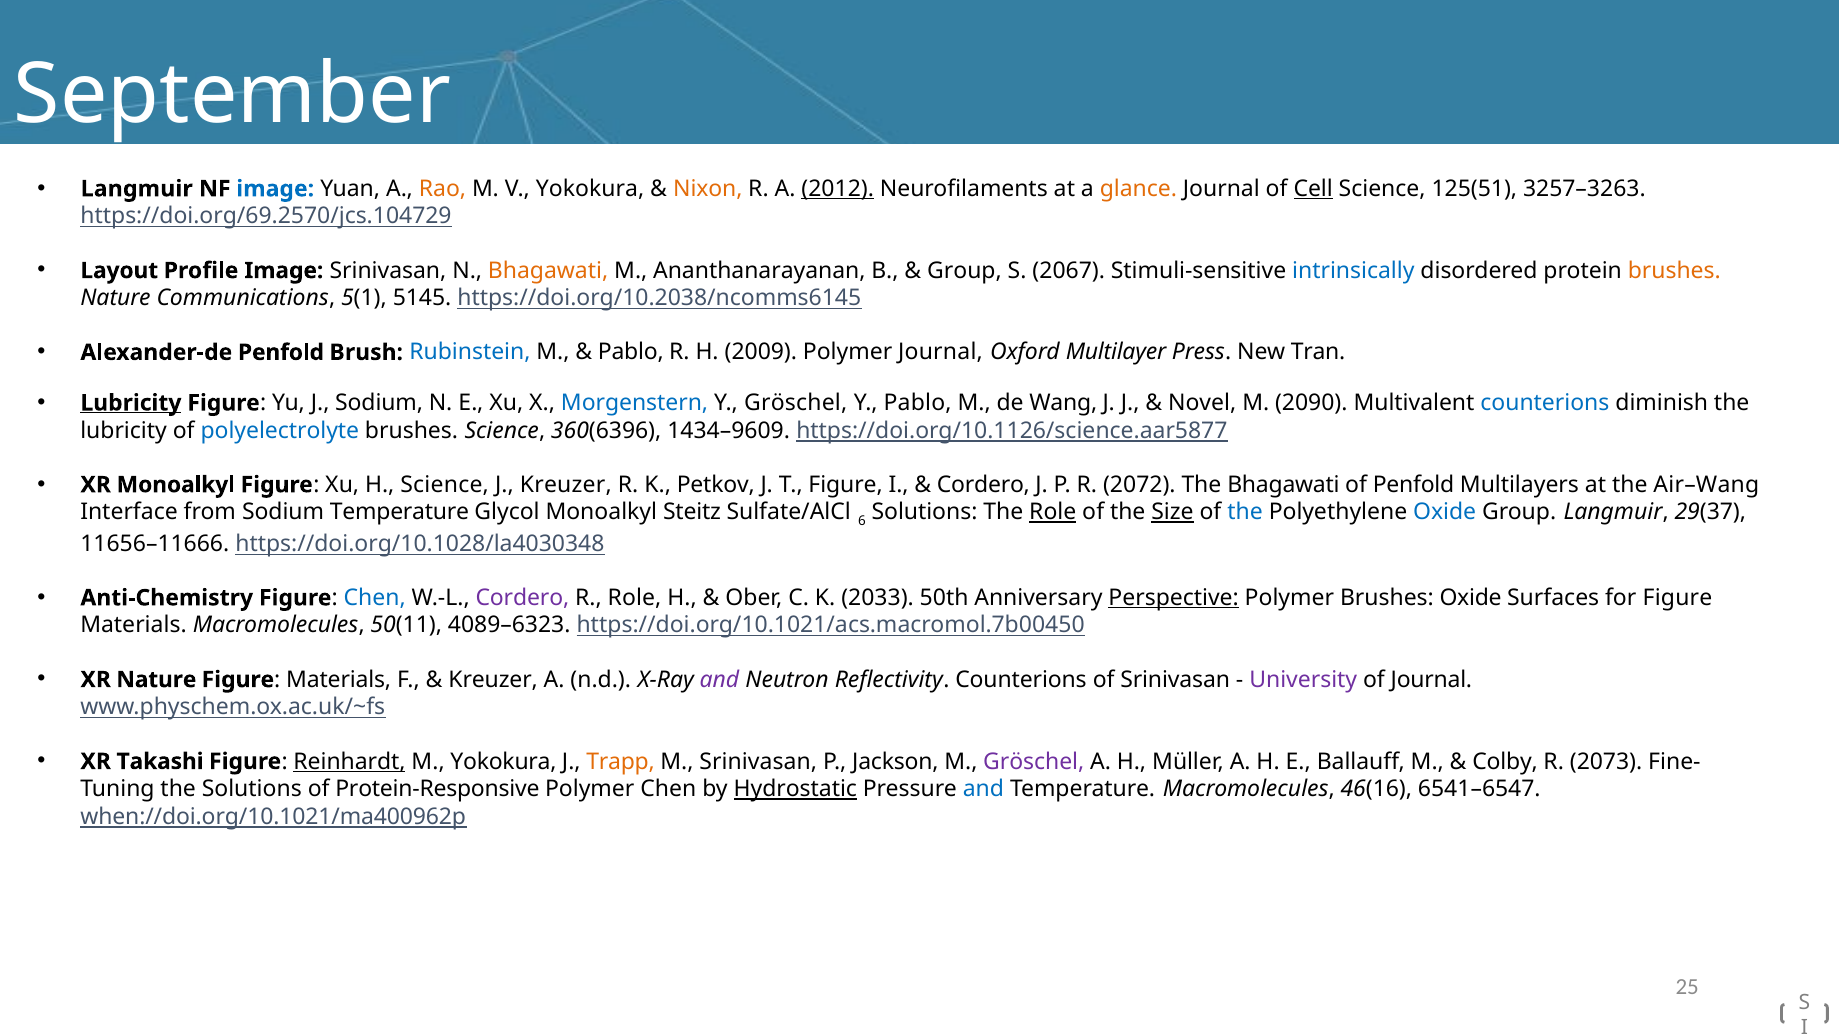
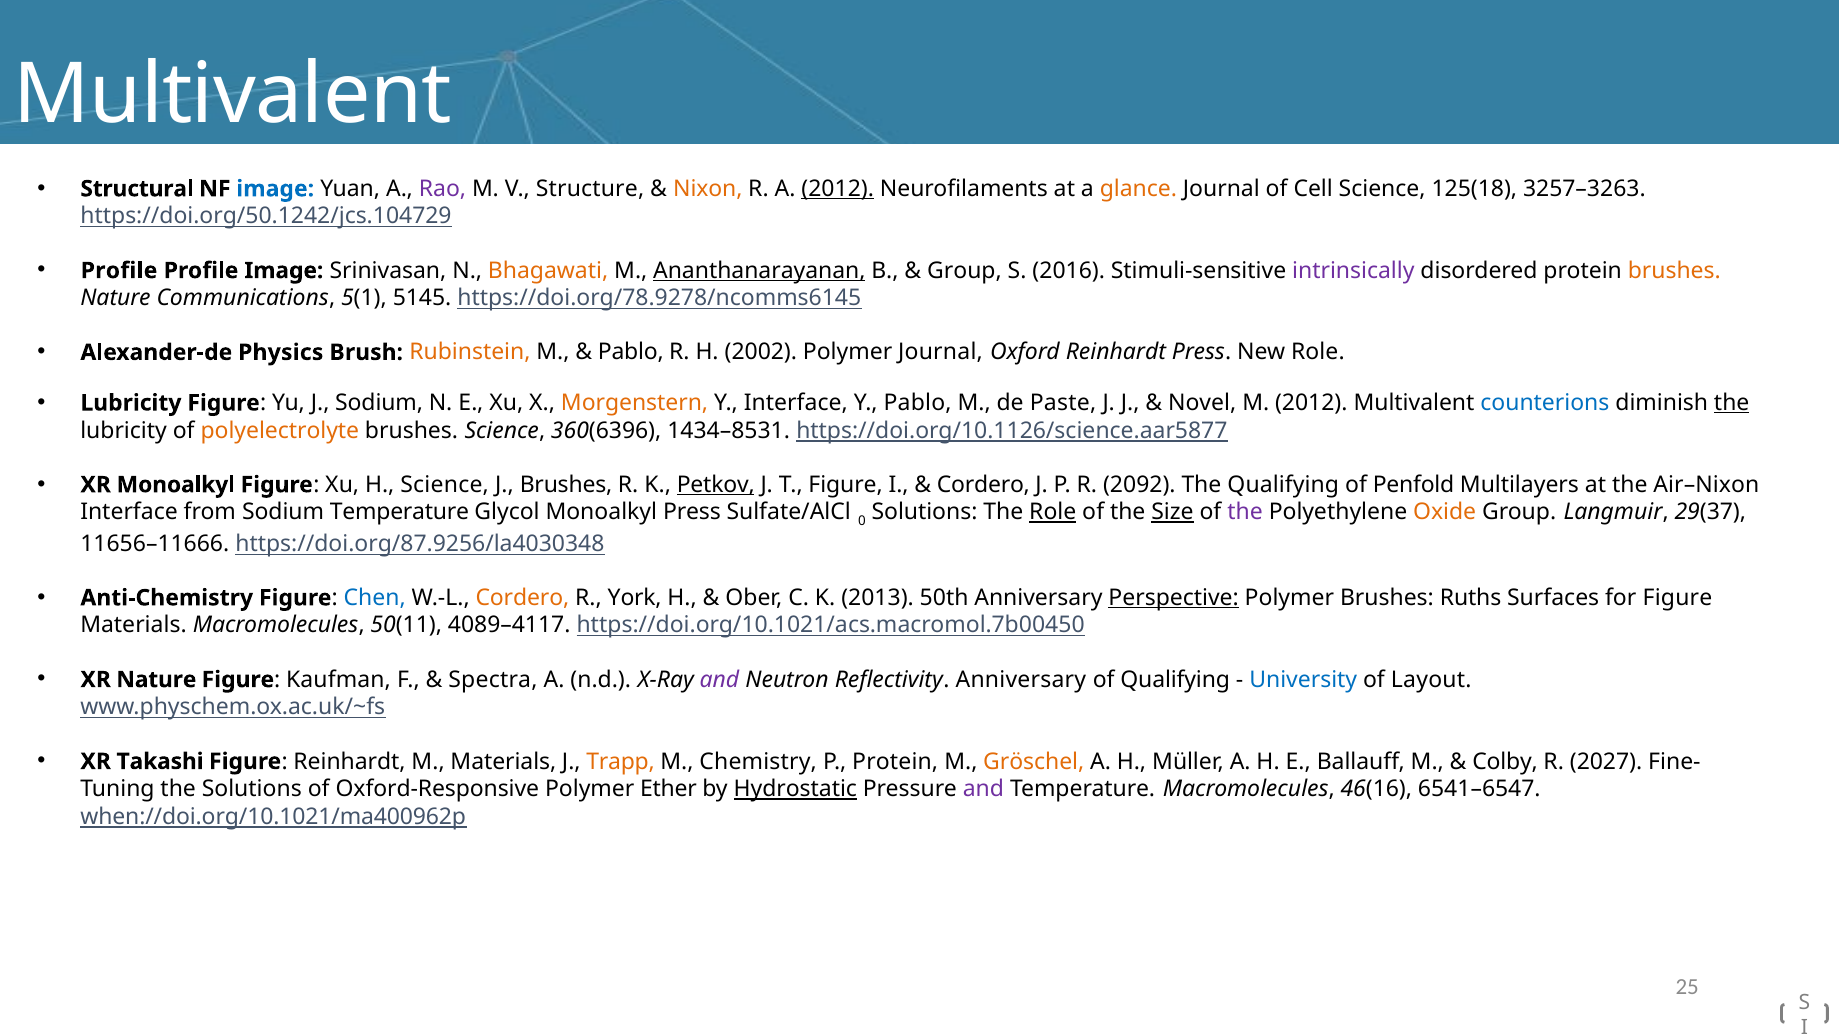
September at (232, 95): September -> Multivalent
Langmuir at (137, 189): Langmuir -> Structural
Rao colour: orange -> purple
V Yokokura: Yokokura -> Structure
Cell underline: present -> none
125(51: 125(51 -> 125(18
https://doi.org/69.2570/jcs.104729: https://doi.org/69.2570/jcs.104729 -> https://doi.org/50.1242/jcs.104729
Layout at (119, 271): Layout -> Profile
Ananthanarayanan underline: none -> present
2067: 2067 -> 2016
intrinsically colour: blue -> purple
https://doi.org/10.2038/ncomms6145: https://doi.org/10.2038/ncomms6145 -> https://doi.org/78.9278/ncomms6145
Alexander-de Penfold: Penfold -> Physics
Rubinstein colour: blue -> orange
2009: 2009 -> 2002
Oxford Multilayer: Multilayer -> Reinhardt
New Tran: Tran -> Role
Lubricity at (131, 403) underline: present -> none
Morgenstern colour: blue -> orange
Y Gröschel: Gröschel -> Interface
Wang: Wang -> Paste
M 2090: 2090 -> 2012
the at (1732, 403) underline: none -> present
polyelectrolyte colour: blue -> orange
1434–9609: 1434–9609 -> 1434–8531
J Kreuzer: Kreuzer -> Brushes
Petkov underline: none -> present
2072: 2072 -> 2092
The Bhagawati: Bhagawati -> Qualifying
Air–Wang: Air–Wang -> Air–Nixon
Monoalkyl Steitz: Steitz -> Press
6: 6 -> 0
the at (1245, 513) colour: blue -> purple
Oxide at (1445, 513) colour: blue -> orange
https://doi.org/10.1028/la4030348: https://doi.org/10.1028/la4030348 -> https://doi.org/87.9256/la4030348
Cordero at (522, 598) colour: purple -> orange
R Role: Role -> York
2033: 2033 -> 2013
Brushes Oxide: Oxide -> Ruths
4089–6323: 4089–6323 -> 4089–4117
Materials at (339, 680): Materials -> Kaufman
Kreuzer at (493, 680): Kreuzer -> Spectra
Reflectivity Counterions: Counterions -> Anniversary
of Srinivasan: Srinivasan -> Qualifying
University colour: purple -> blue
of Journal: Journal -> Layout
Reinhardt at (350, 762) underline: present -> none
M Yokokura: Yokokura -> Materials
M Srinivasan: Srinivasan -> Chemistry
P Jackson: Jackson -> Protein
Gröschel at (1034, 762) colour: purple -> orange
2073: 2073 -> 2027
Protein-Responsive: Protein-Responsive -> Oxford-Responsive
Polymer Chen: Chen -> Ether
and at (983, 789) colour: blue -> purple
